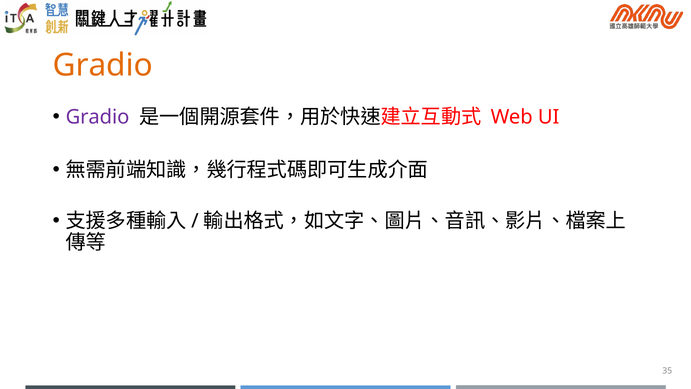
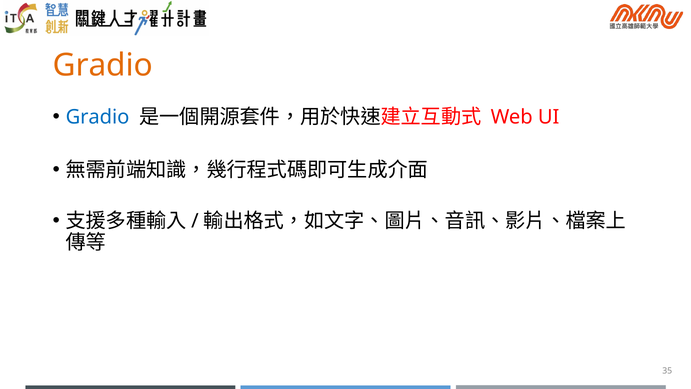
Gradio at (97, 117) colour: purple -> blue
